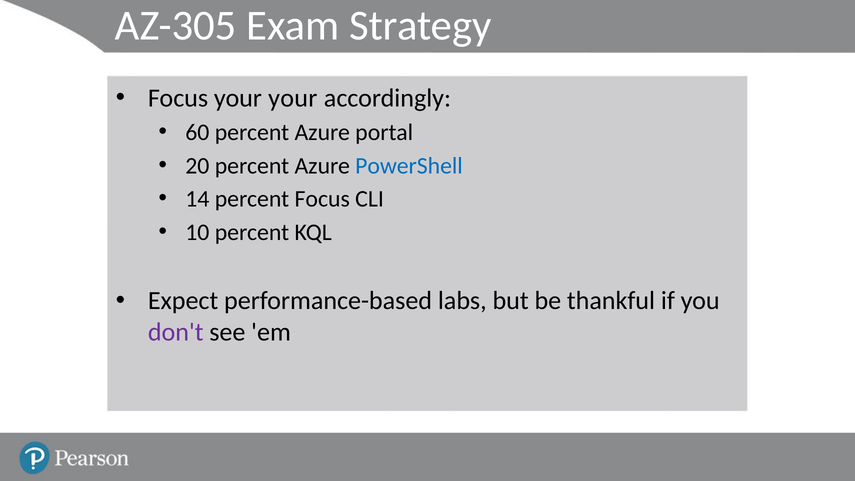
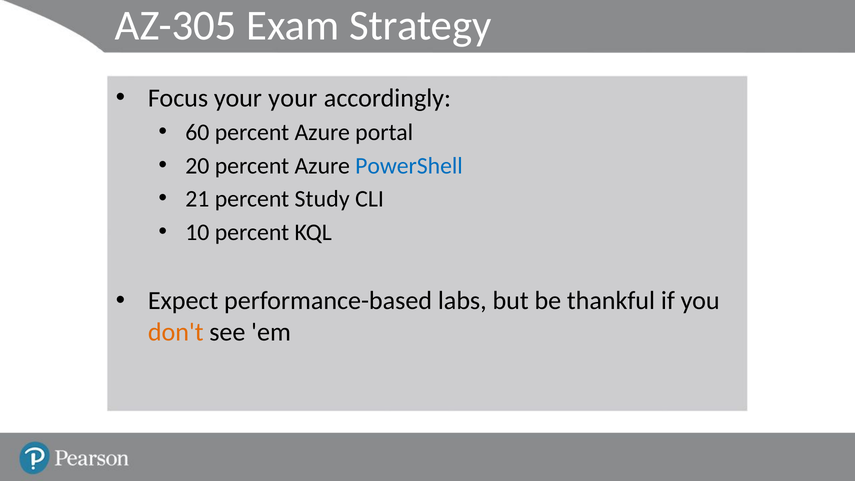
14: 14 -> 21
percent Focus: Focus -> Study
don't colour: purple -> orange
